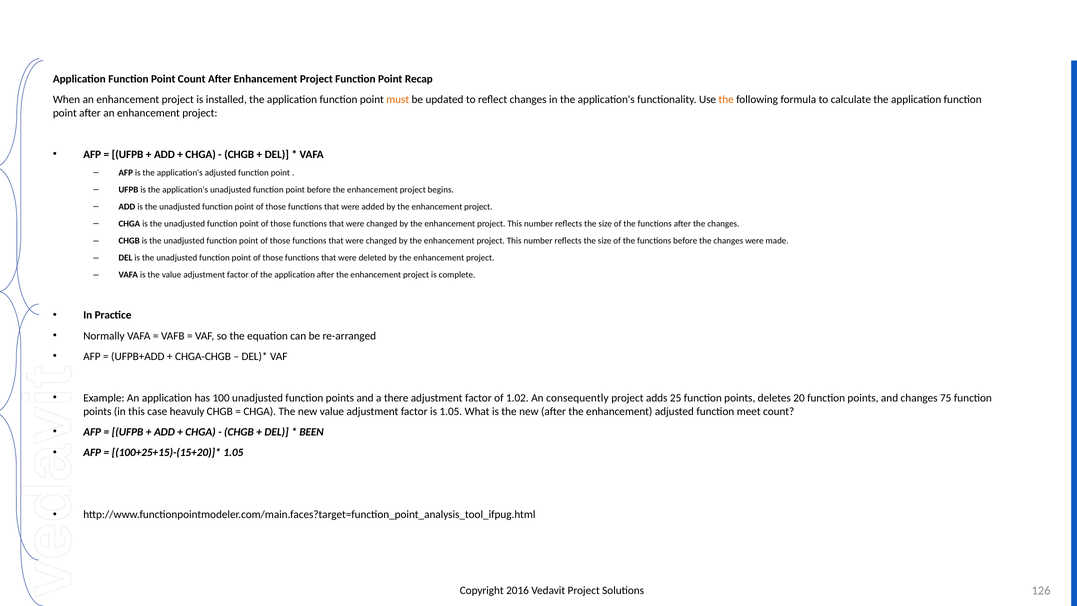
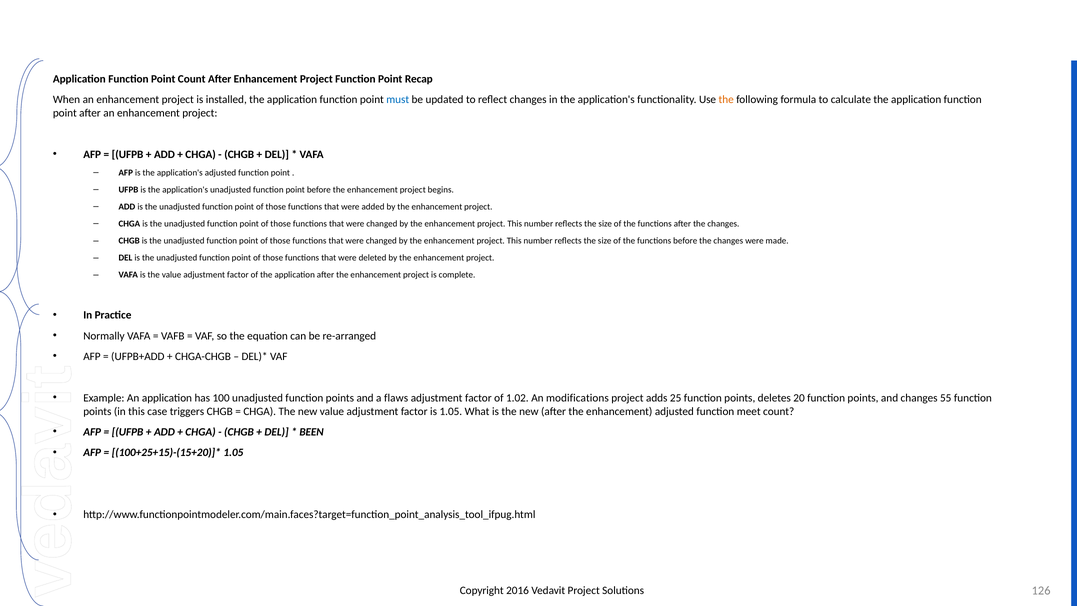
must colour: orange -> blue
there: there -> flaws
consequently: consequently -> modifications
75: 75 -> 55
heavuly: heavuly -> triggers
